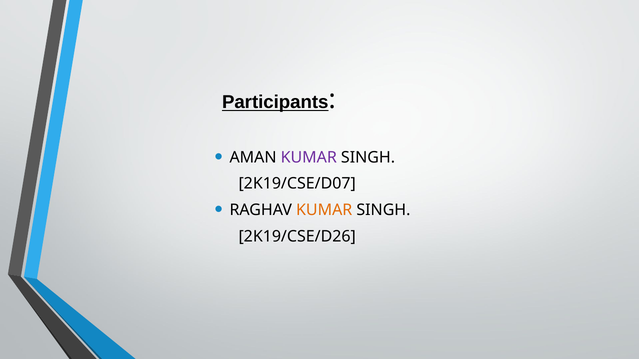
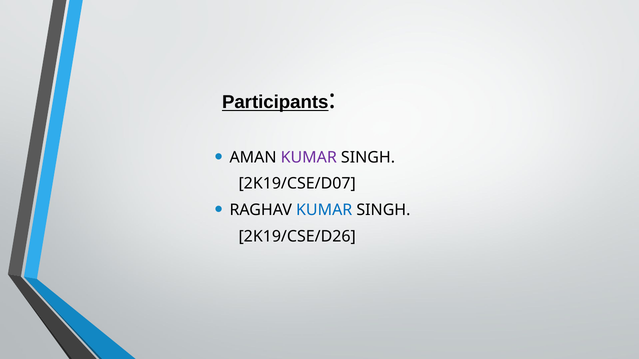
KUMAR at (324, 210) colour: orange -> blue
